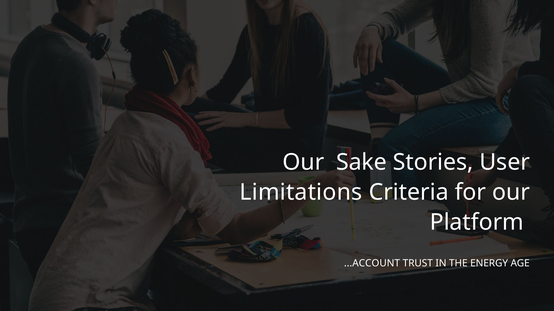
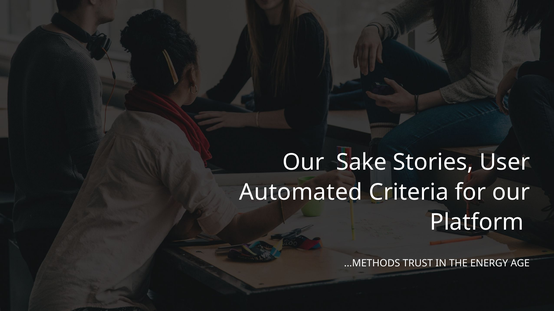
Limitations: Limitations -> Automated
...ACCOUNT: ...ACCOUNT -> ...METHODS
